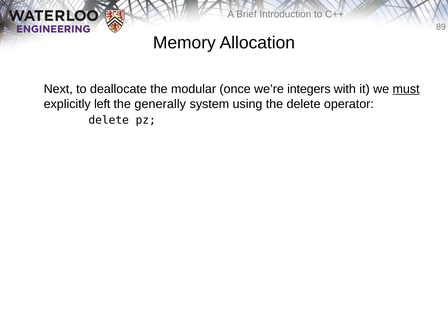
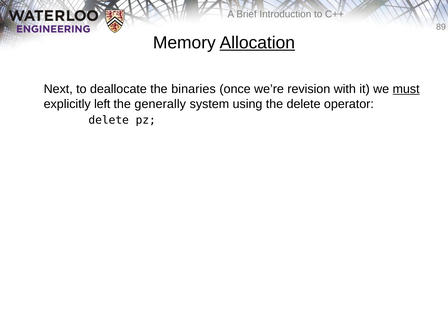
Allocation underline: none -> present
modular: modular -> binaries
integers: integers -> revision
